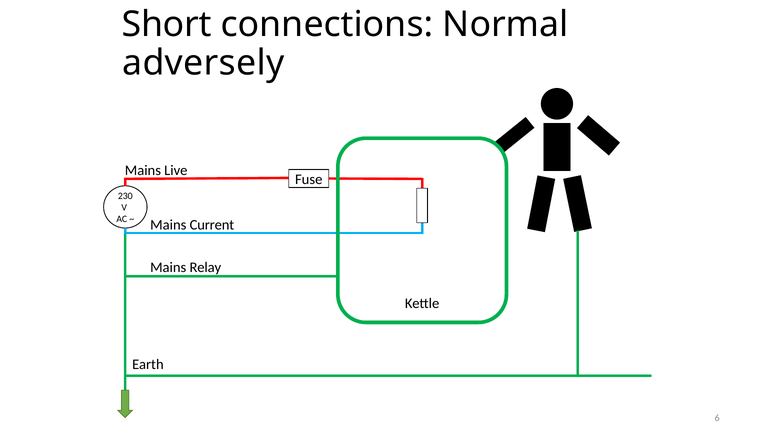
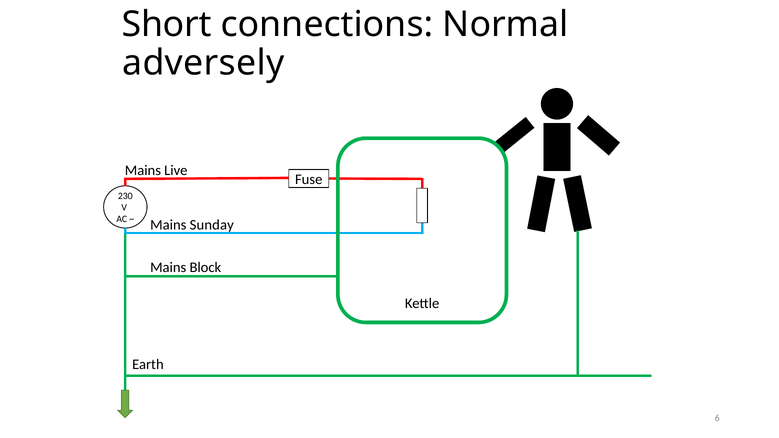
Current: Current -> Sunday
Relay: Relay -> Block
